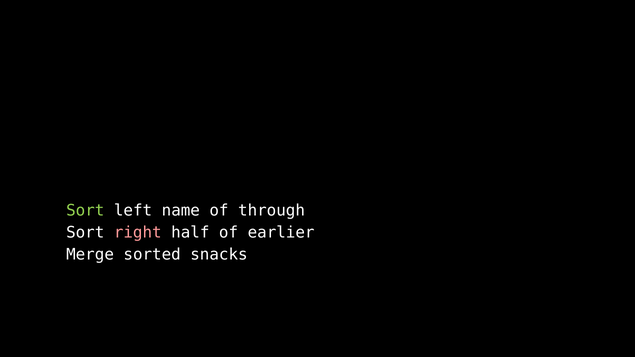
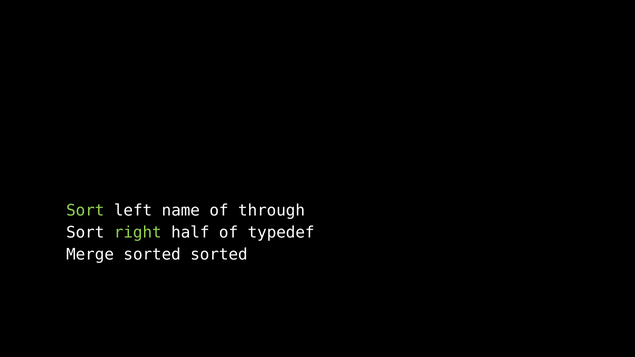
right colour: pink -> light green
earlier: earlier -> typedef
sorted snacks: snacks -> sorted
